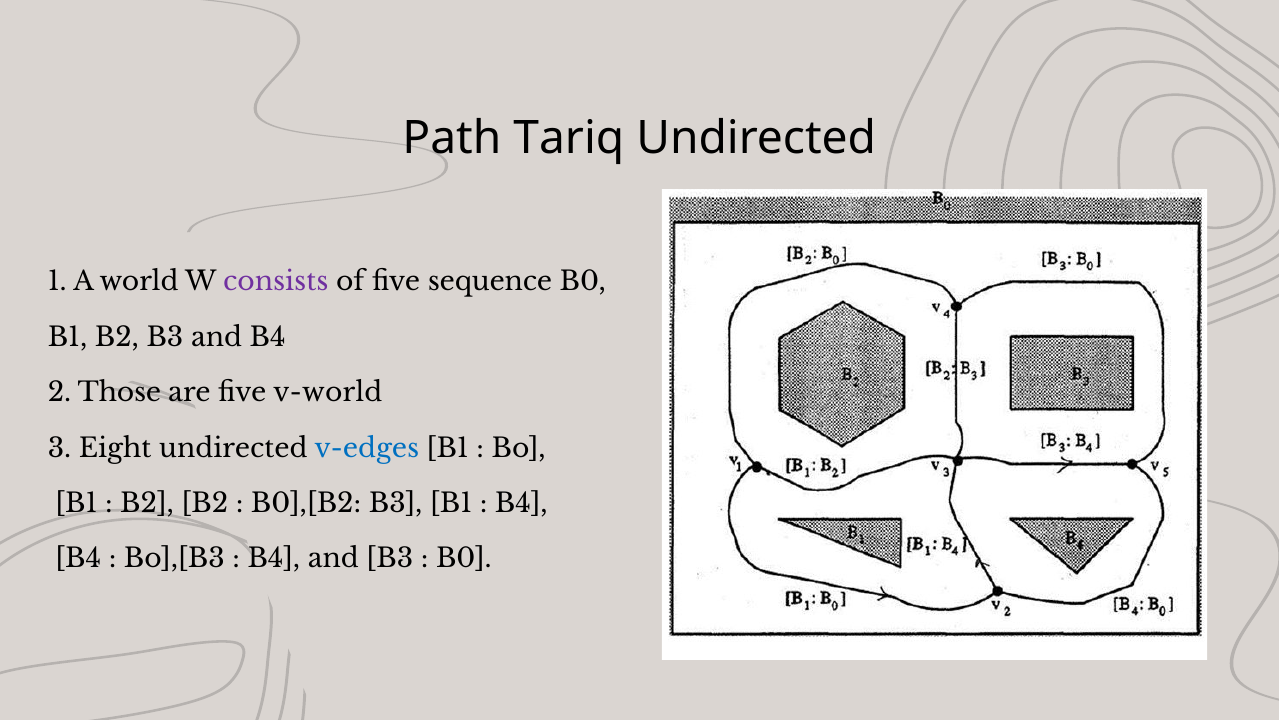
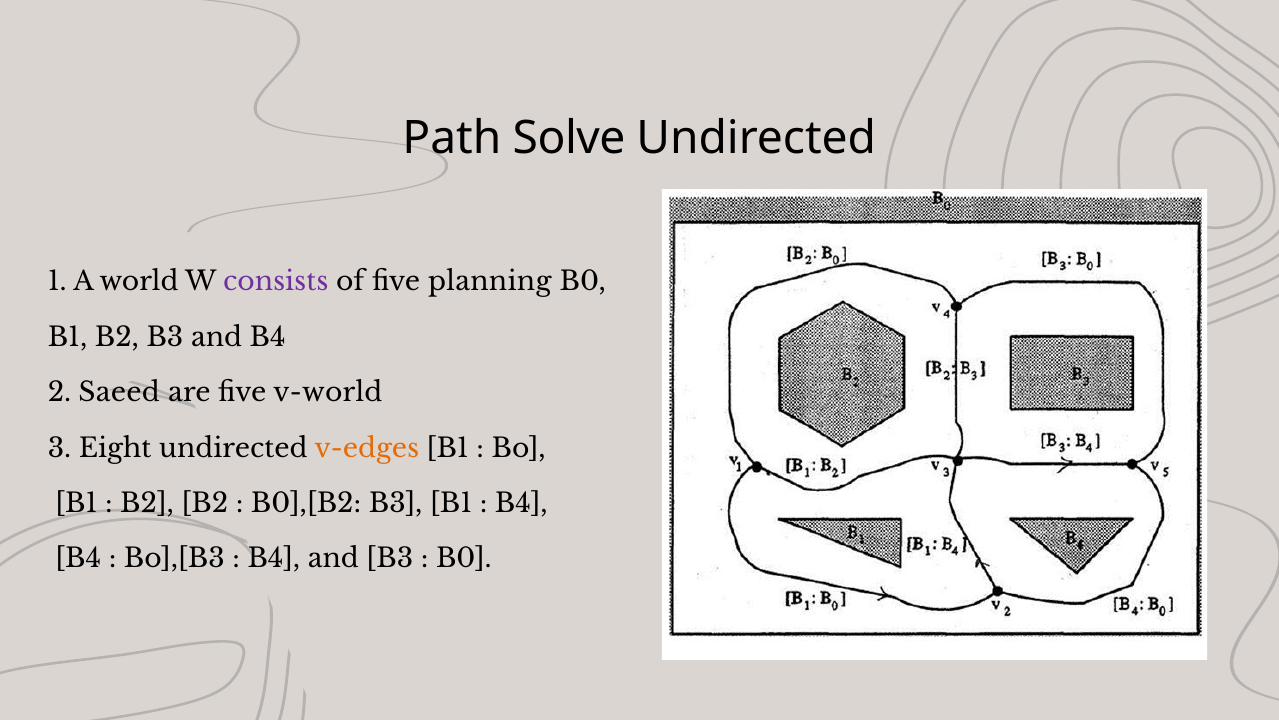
Tariq: Tariq -> Solve
sequence: sequence -> planning
Those: Those -> Saeed
v-edges colour: blue -> orange
